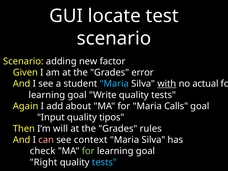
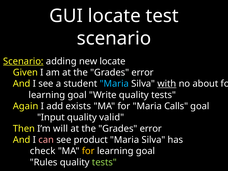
Scenario at (23, 61) underline: none -> present
new factor: factor -> locate
actual: actual -> about
about: about -> exists
tipos: tipos -> valid
rules at (151, 129): rules -> error
context: context -> product
for at (88, 151) colour: light green -> yellow
Right: Right -> Rules
tests at (104, 162) colour: light blue -> light green
